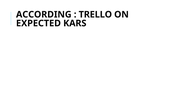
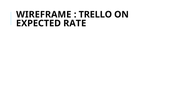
ACCORDING: ACCORDING -> WIREFRAME
KARS: KARS -> RATE
